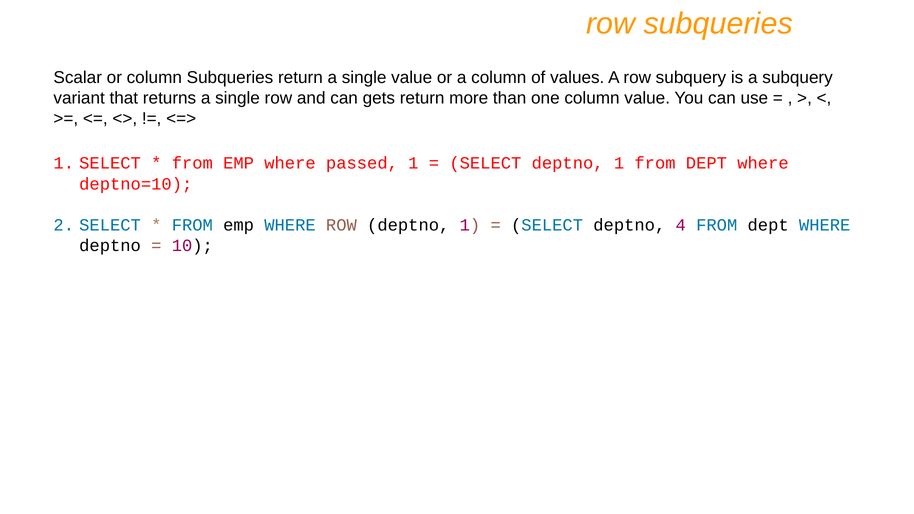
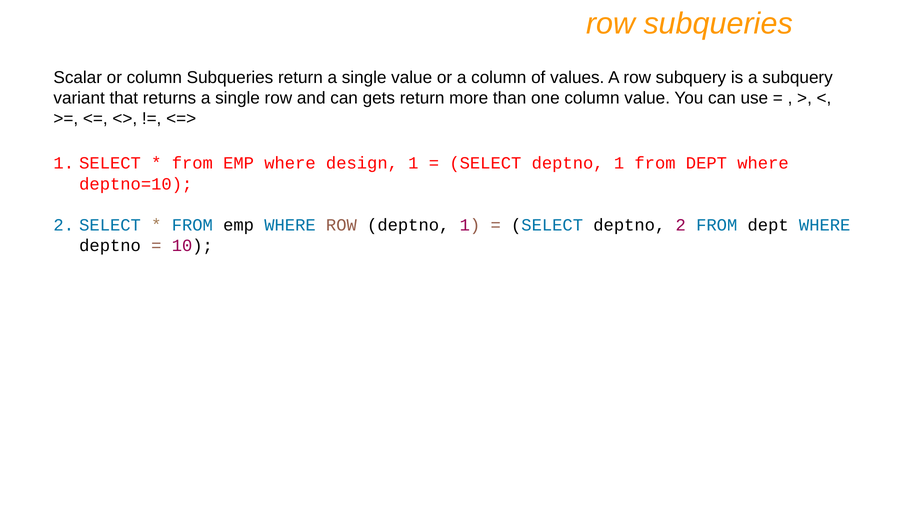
passed: passed -> design
deptno 4: 4 -> 2
